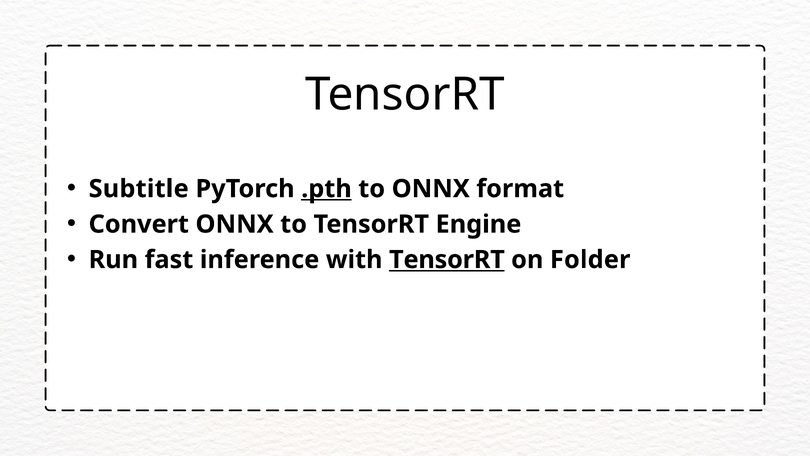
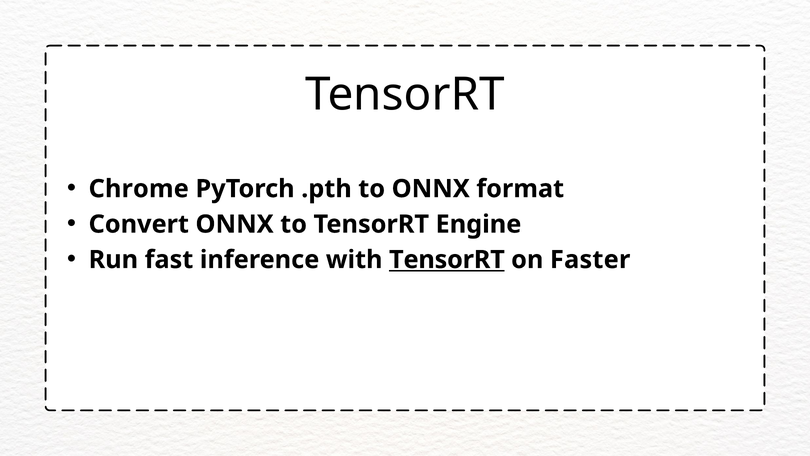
Subtitle: Subtitle -> Chrome
.pth underline: present -> none
Folder: Folder -> Faster
